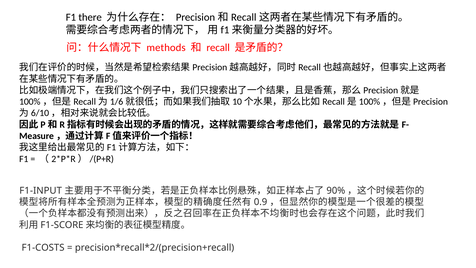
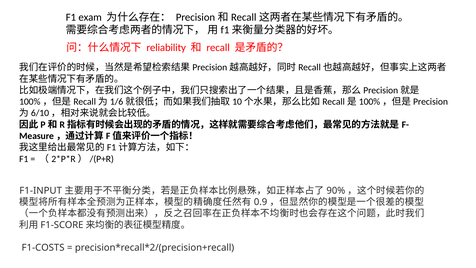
there: there -> exam
methods: methods -> reliability
